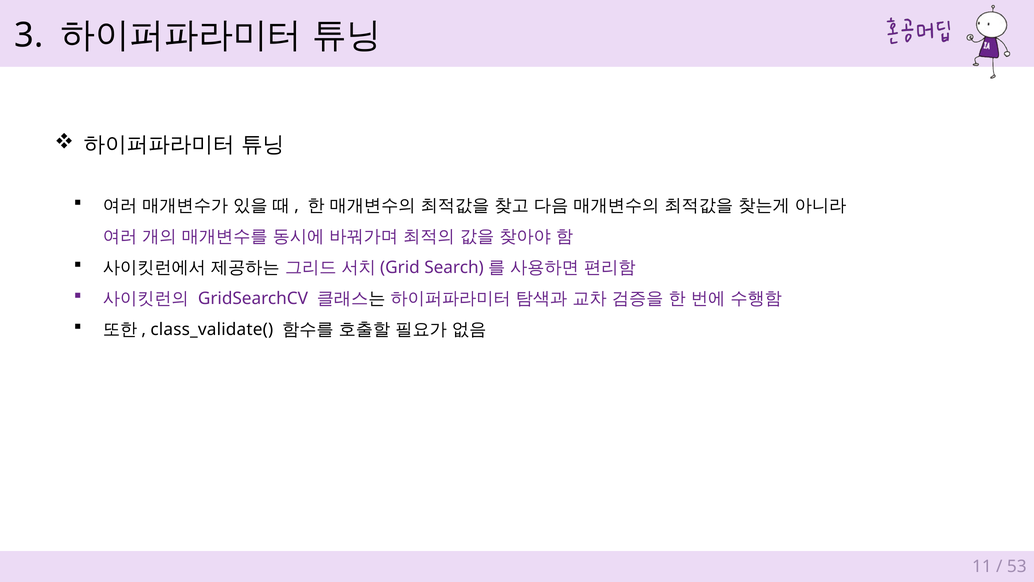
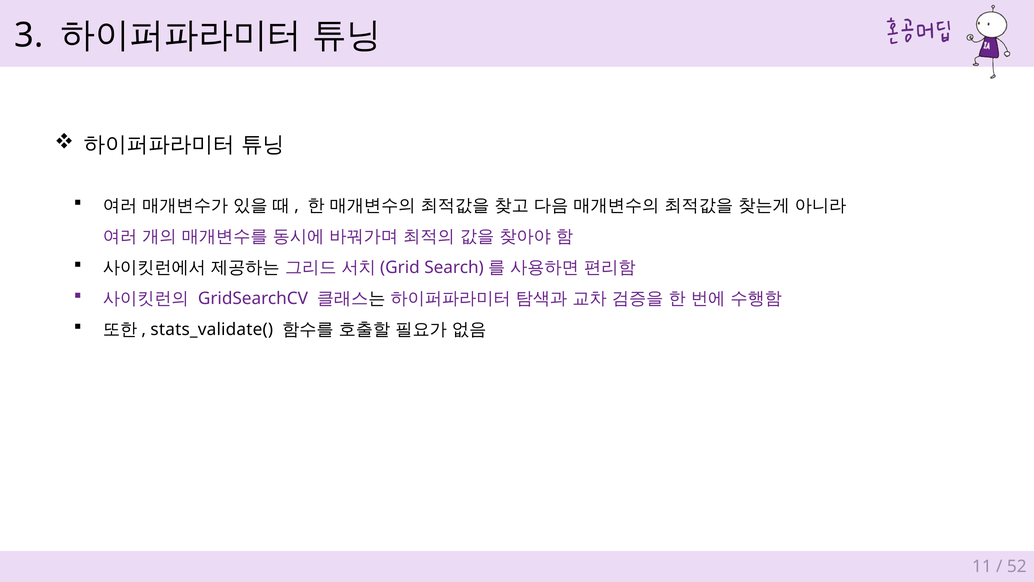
class_validate(: class_validate( -> stats_validate(
53: 53 -> 52
